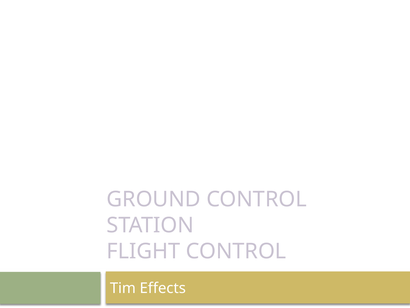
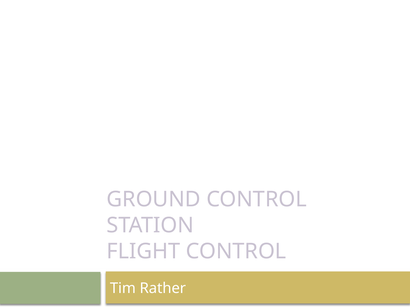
Effects: Effects -> Rather
